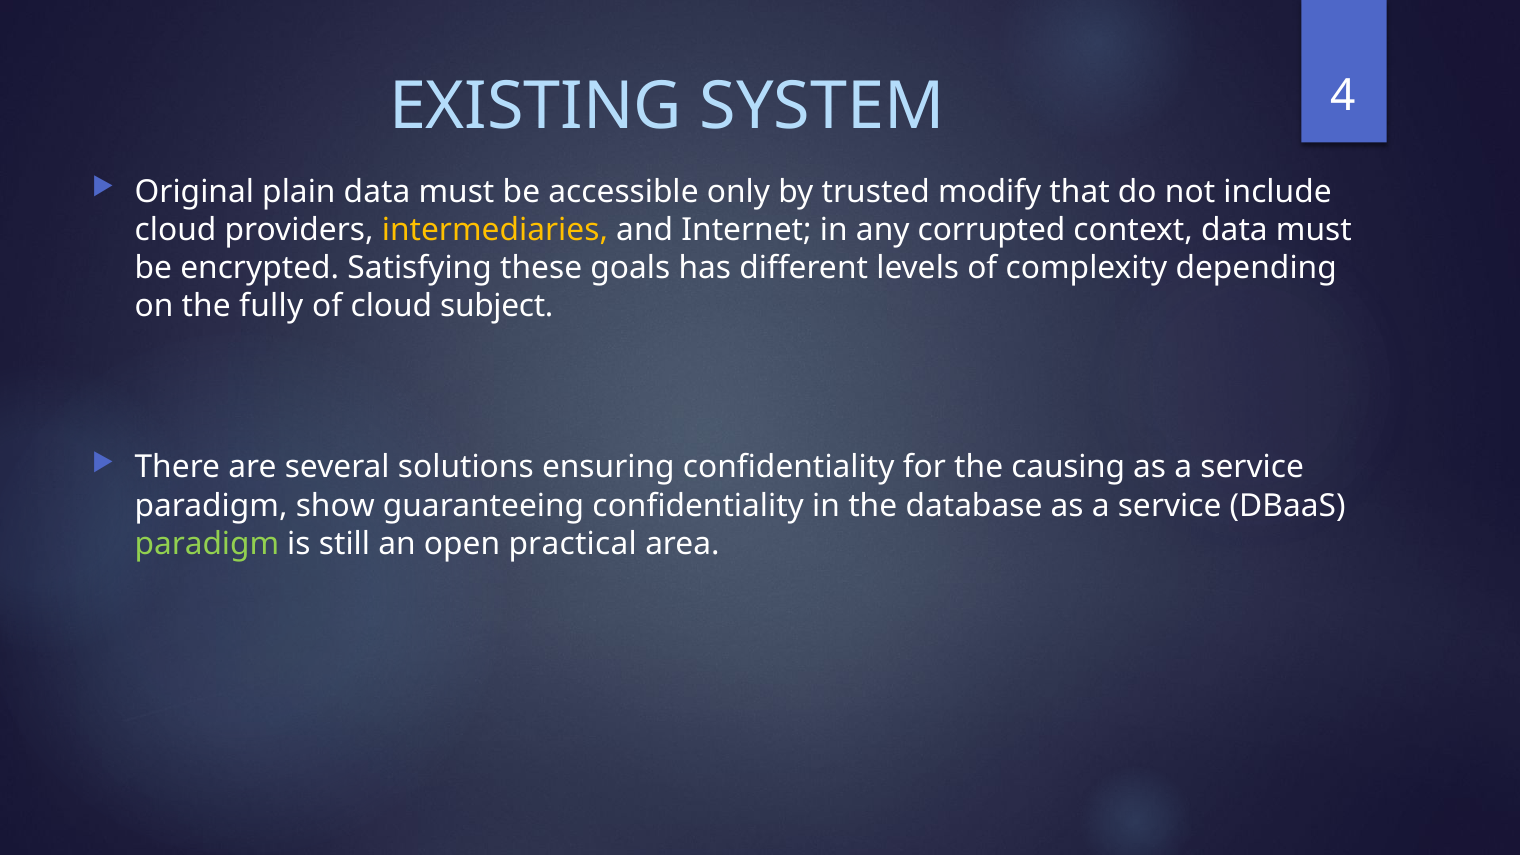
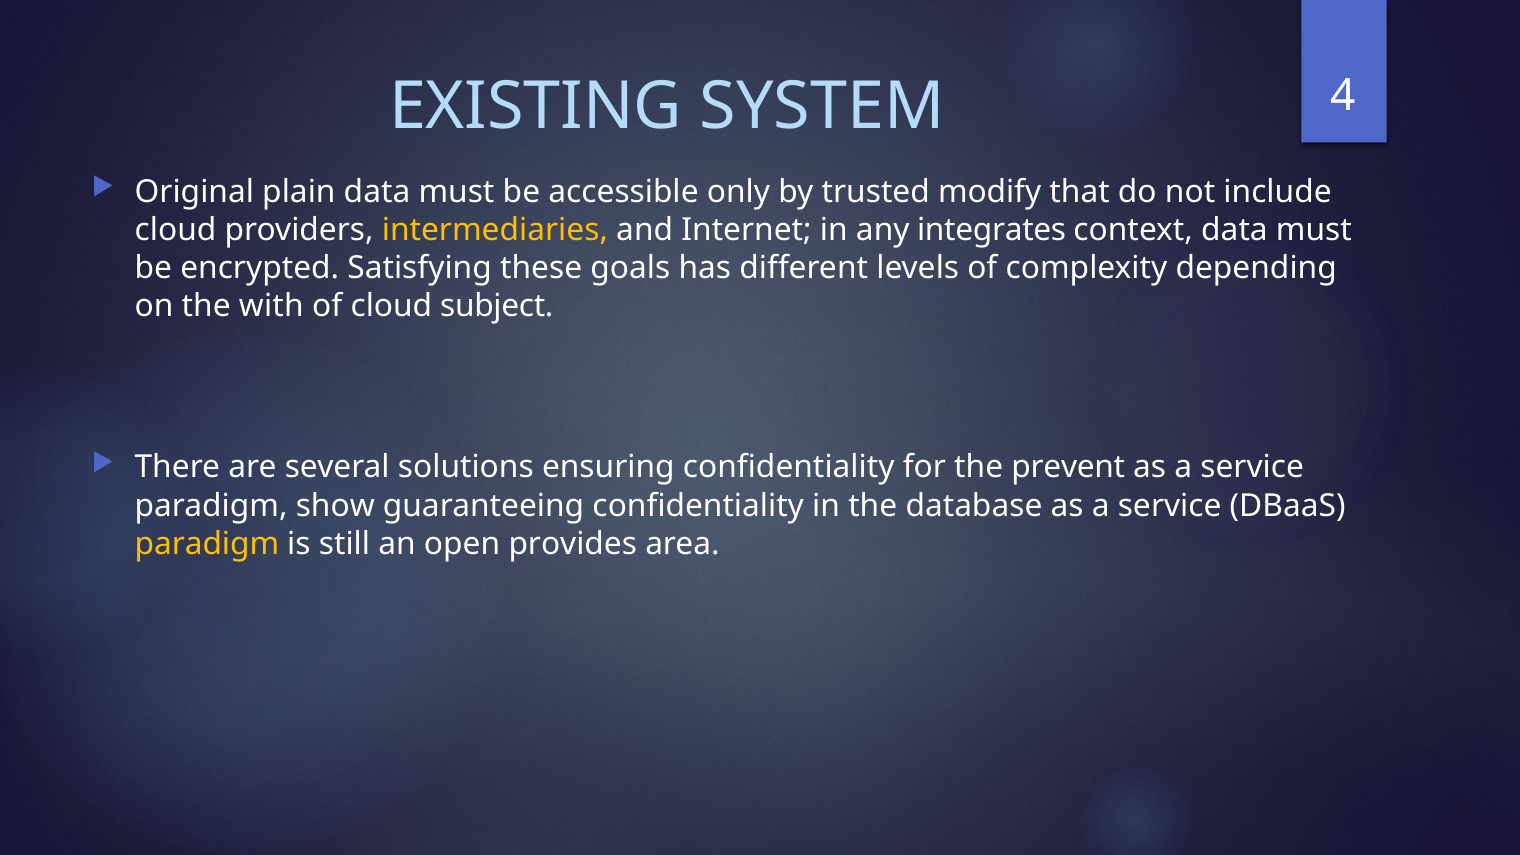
corrupted: corrupted -> integrates
fully: fully -> with
causing: causing -> prevent
paradigm at (207, 544) colour: light green -> yellow
practical: practical -> provides
